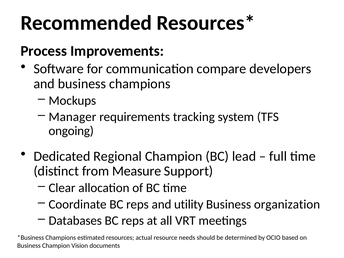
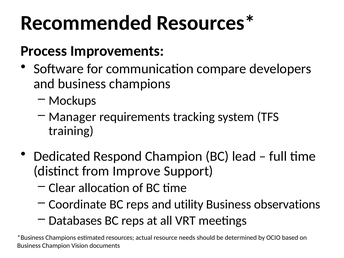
ongoing: ongoing -> training
Regional: Regional -> Respond
Measure: Measure -> Improve
organization: organization -> observations
